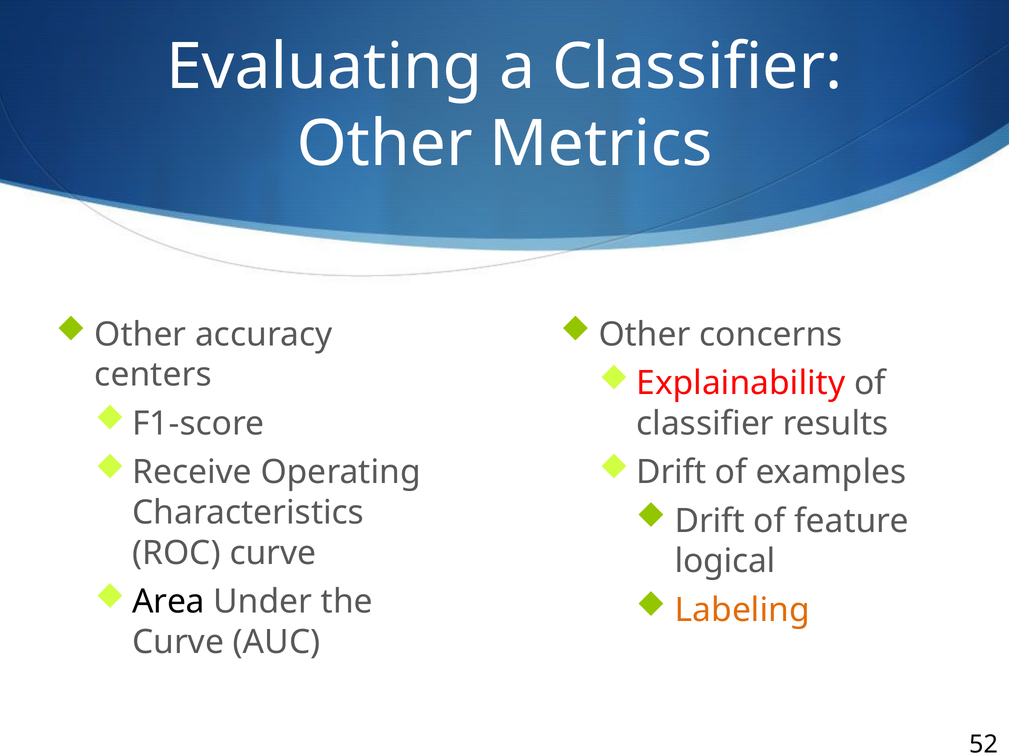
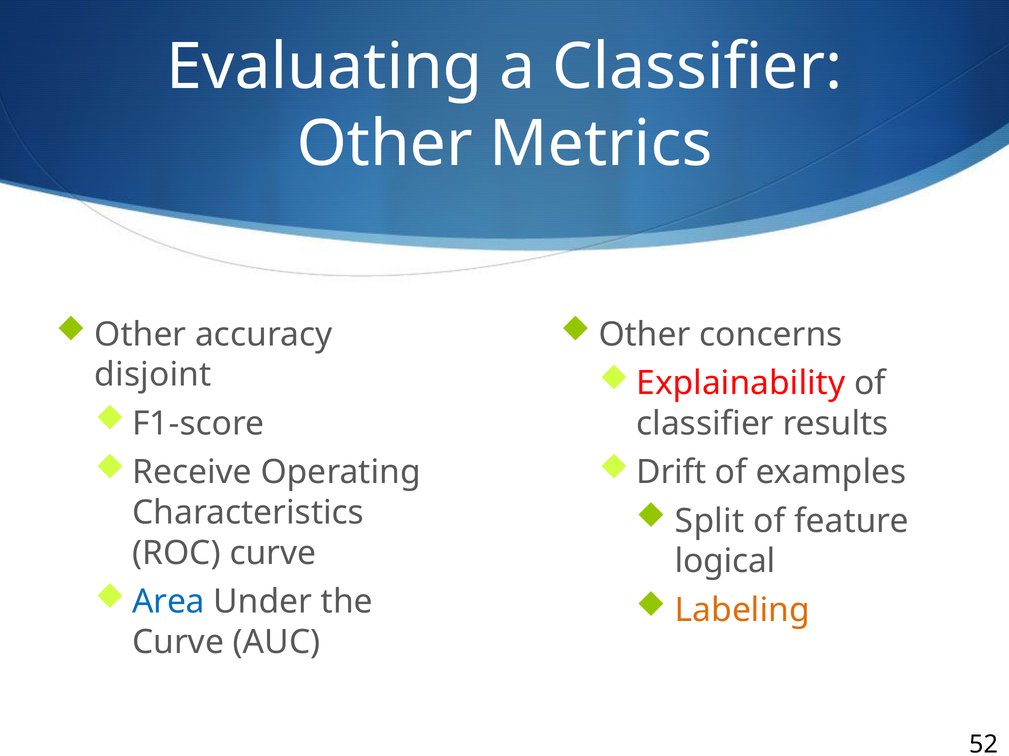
centers: centers -> disjoint
Drift at (710, 522): Drift -> Split
Area colour: black -> blue
